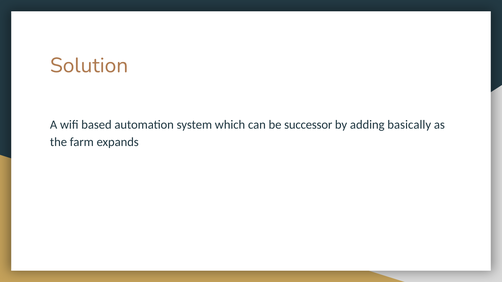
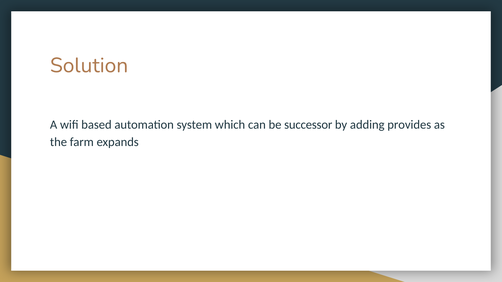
basically: basically -> provides
